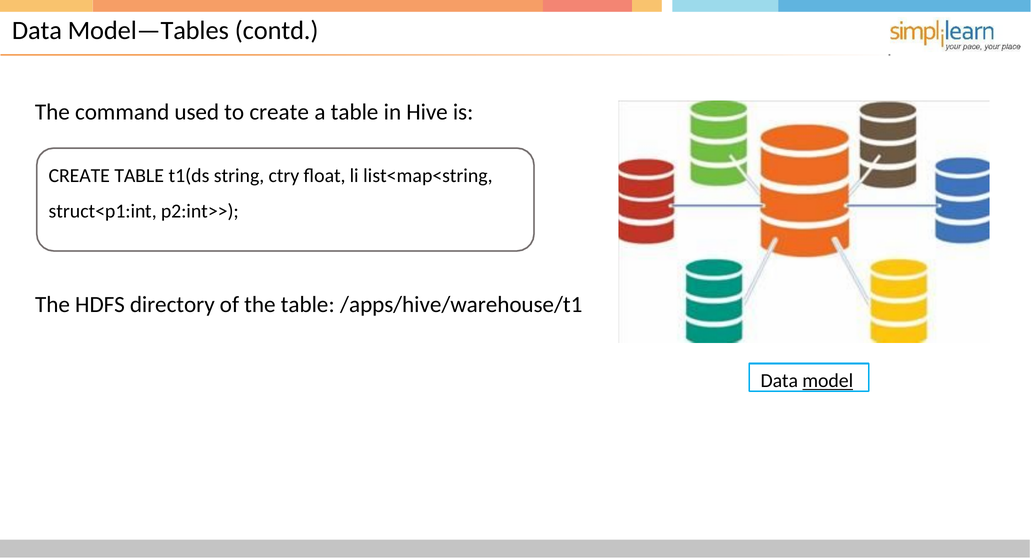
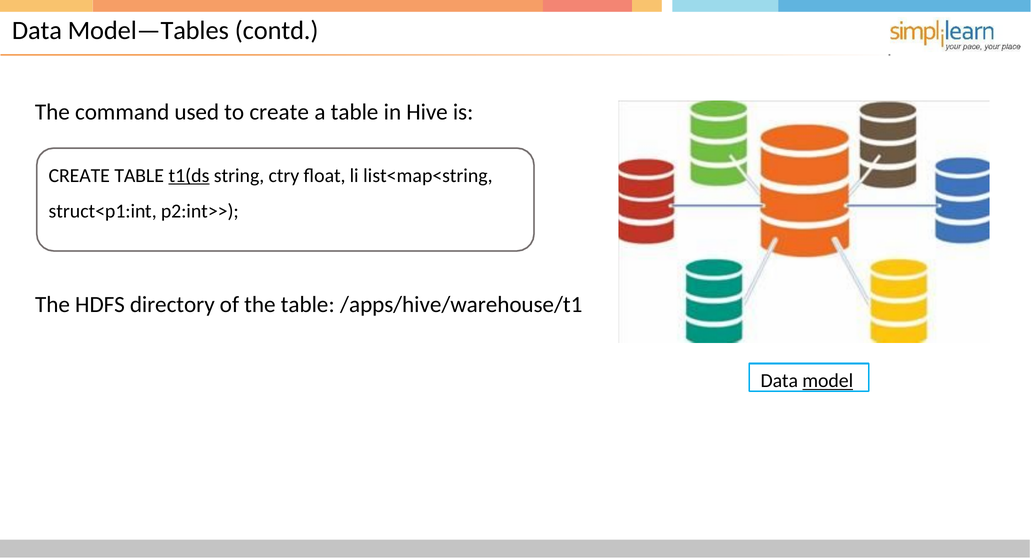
t1(ds underline: none -> present
